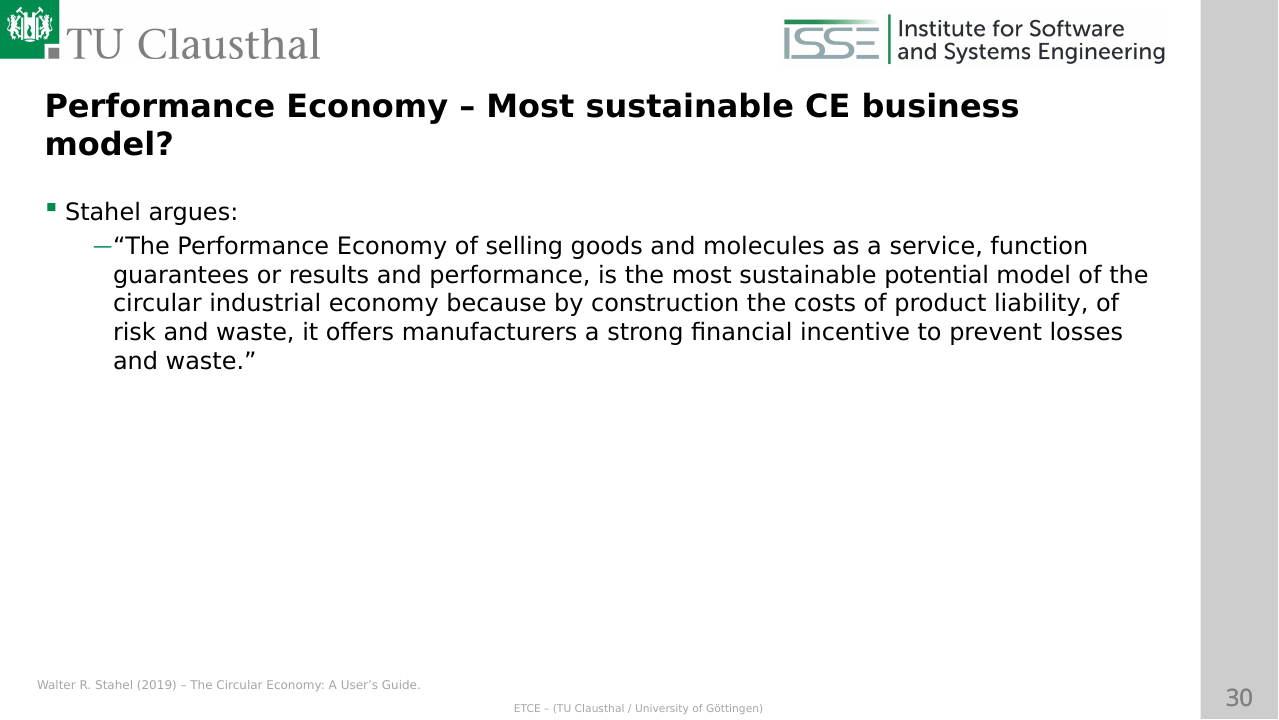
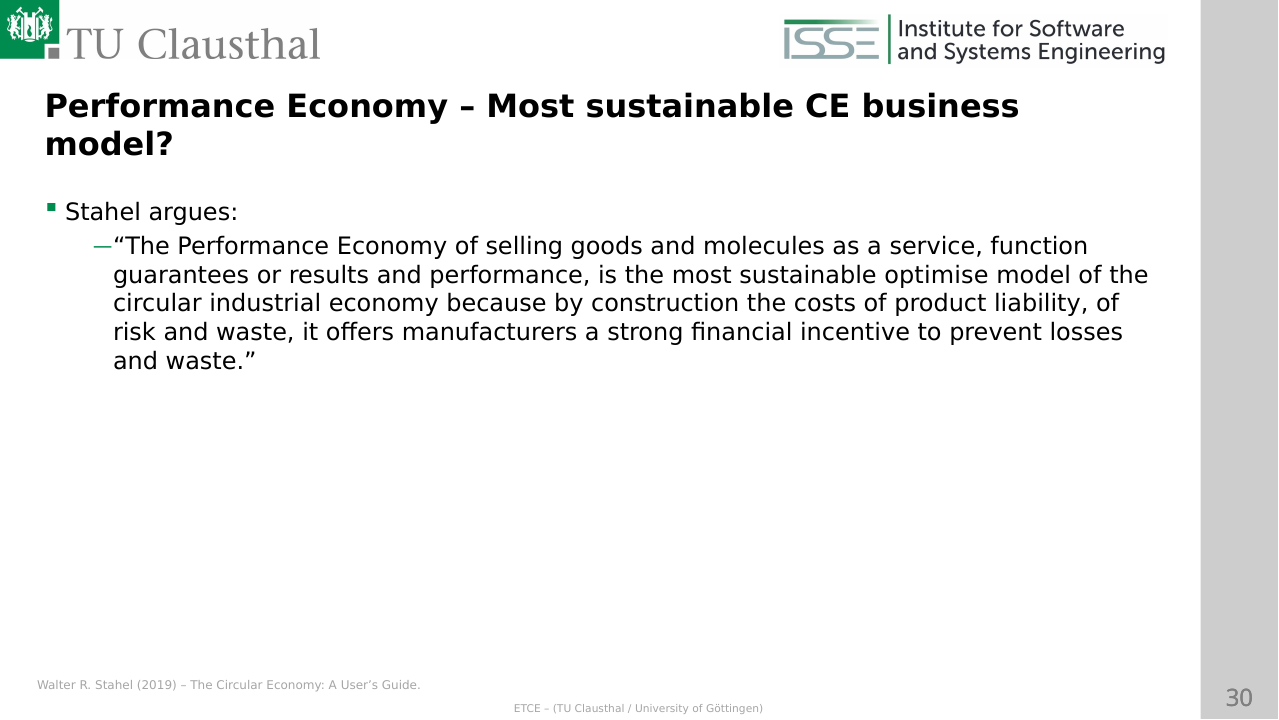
potential: potential -> optimise
